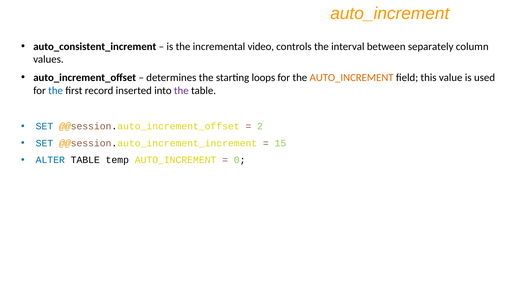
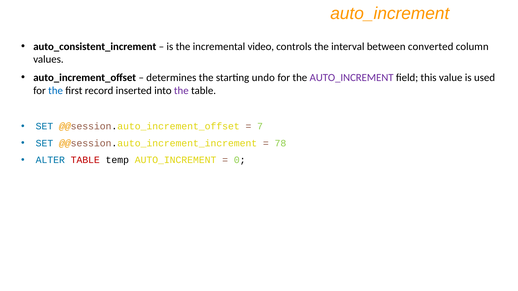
separately: separately -> converted
loops: loops -> undo
AUTO_INCREMENT at (352, 78) colour: orange -> purple
2: 2 -> 7
15: 15 -> 78
TABLE at (85, 160) colour: black -> red
